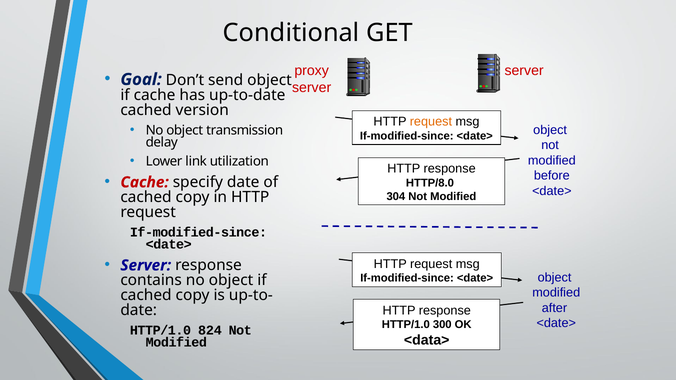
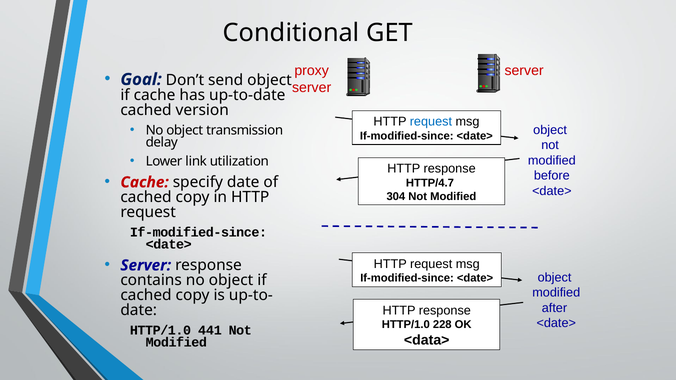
request at (431, 122) colour: orange -> blue
HTTP/8.0: HTTP/8.0 -> HTTP/4.7
300: 300 -> 228
824: 824 -> 441
